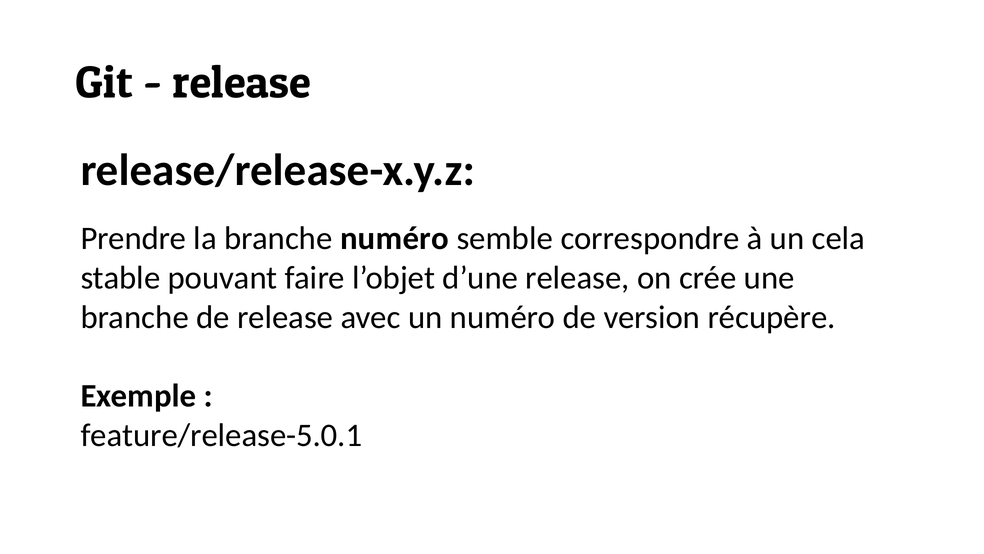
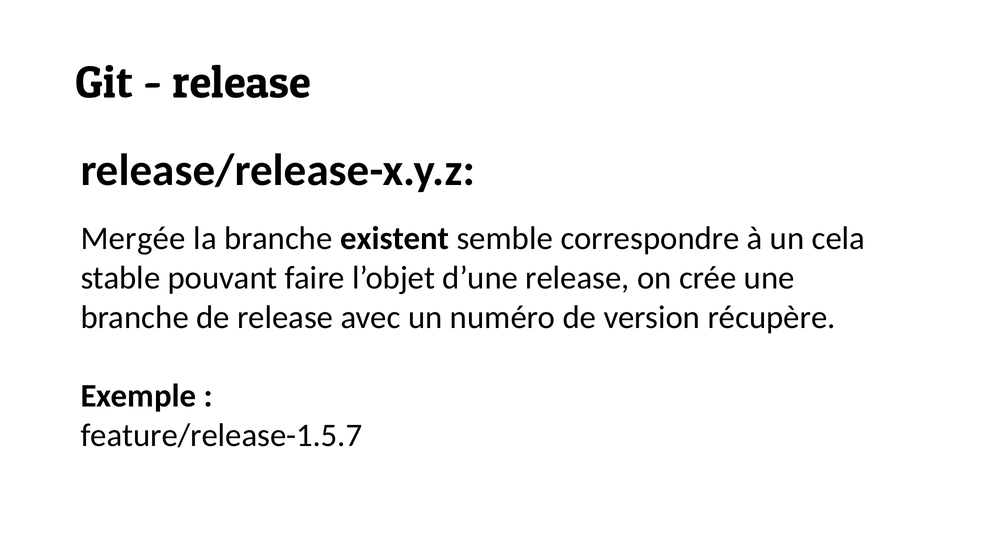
Prendre: Prendre -> Mergée
branche numéro: numéro -> existent
feature/release-5.0.1: feature/release-5.0.1 -> feature/release-1.5.7
